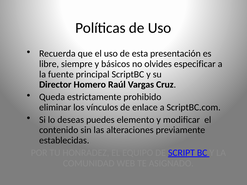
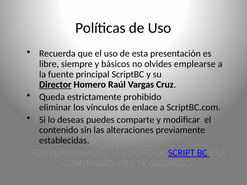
especificar: especificar -> emplearse
Director underline: none -> present
elemento: elemento -> comparte
